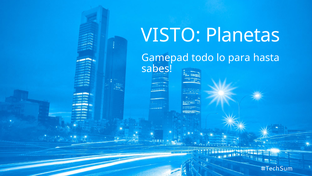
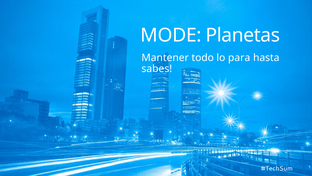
VISTO: VISTO -> MODE
Gamepad: Gamepad -> Mantener
